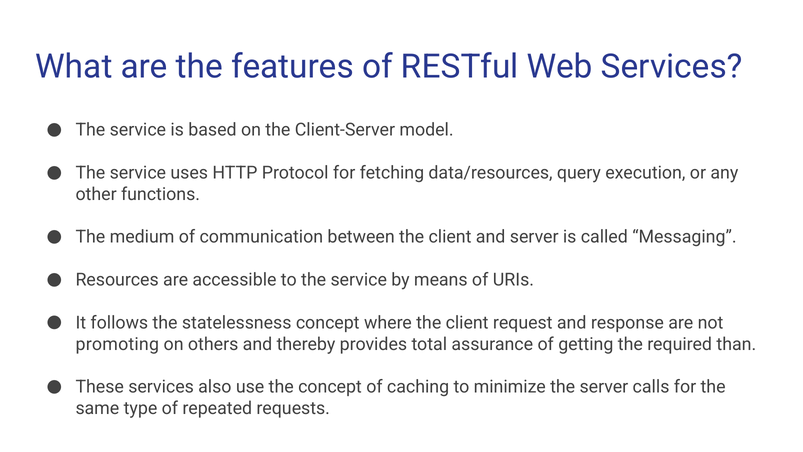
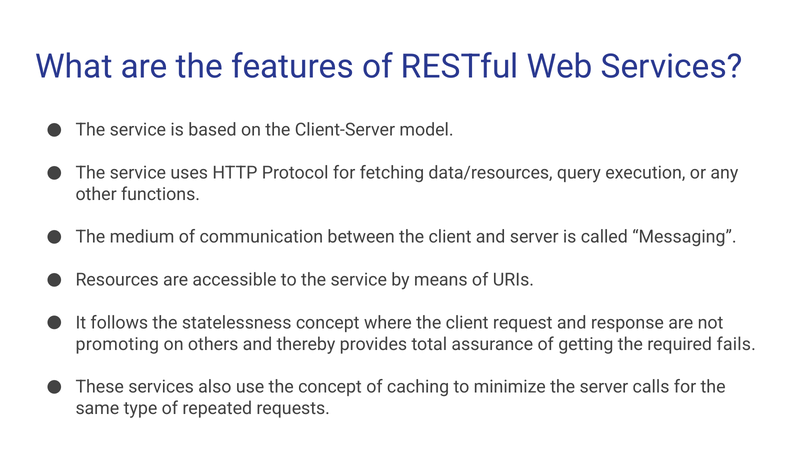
than: than -> fails
